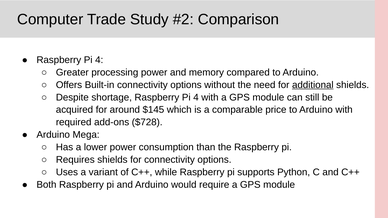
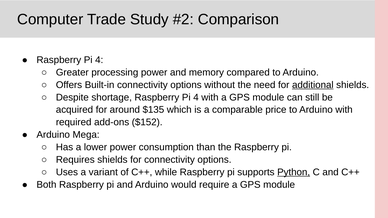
$145: $145 -> $135
$728: $728 -> $152
Python underline: none -> present
